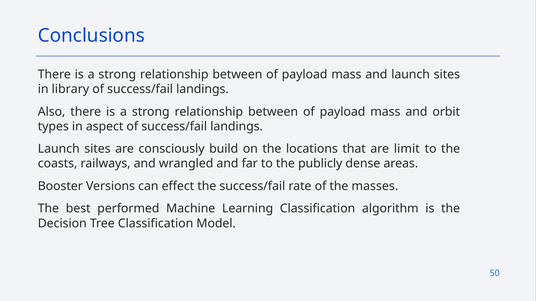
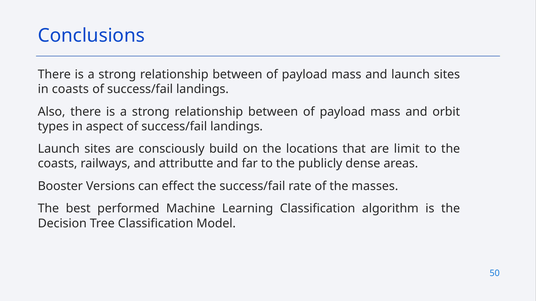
in library: library -> coasts
wrangled: wrangled -> attributte
